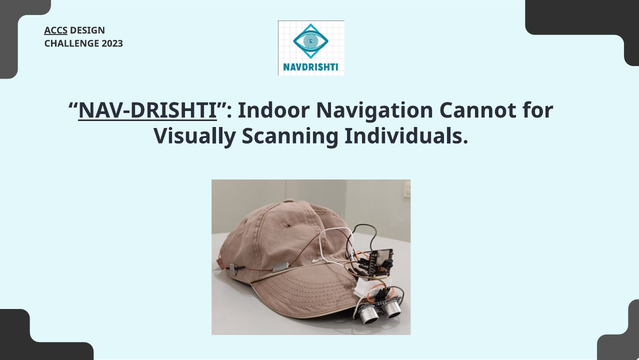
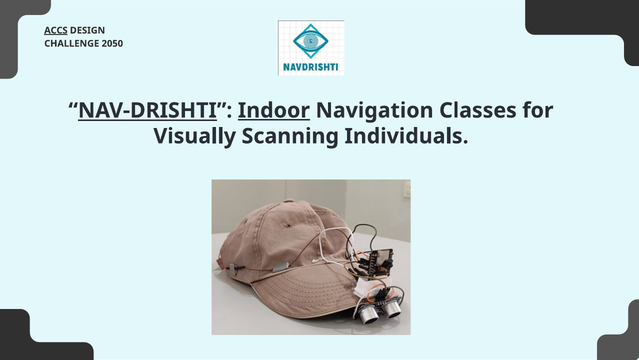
2023: 2023 -> 2050
Indoor underline: none -> present
Cannot: Cannot -> Classes
